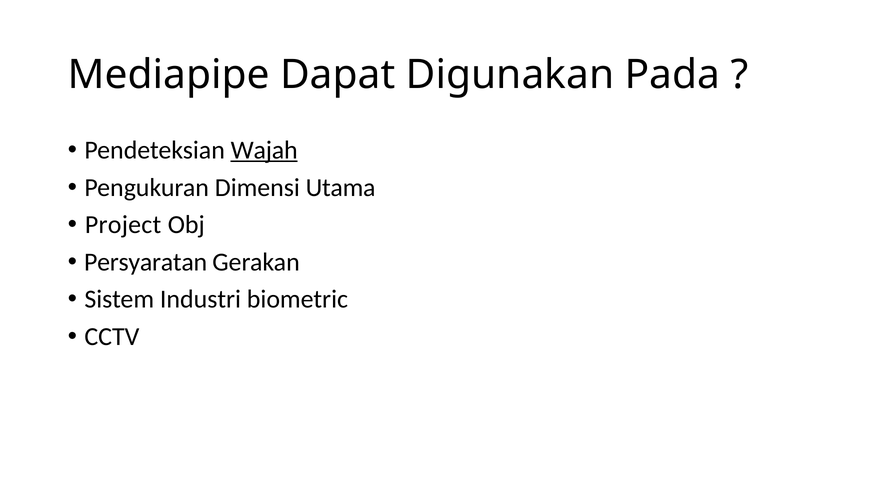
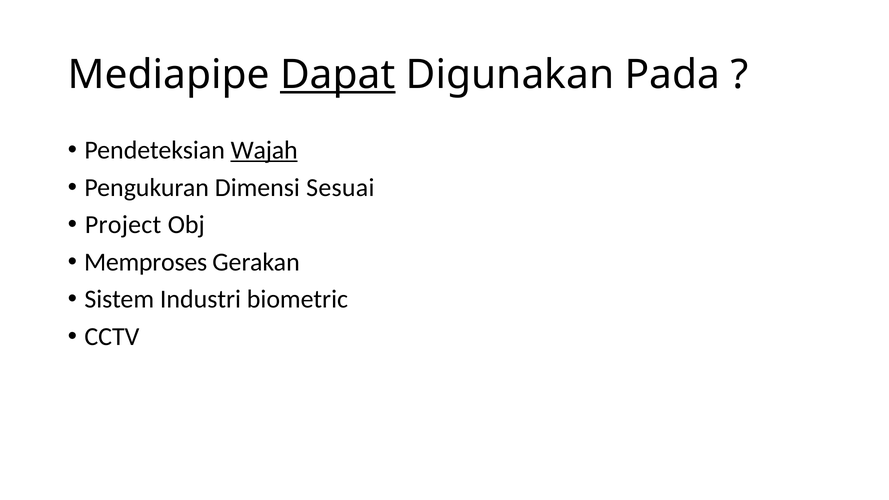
Dapat underline: none -> present
Utama: Utama -> Sesuai
Persyaratan: Persyaratan -> Memproses
